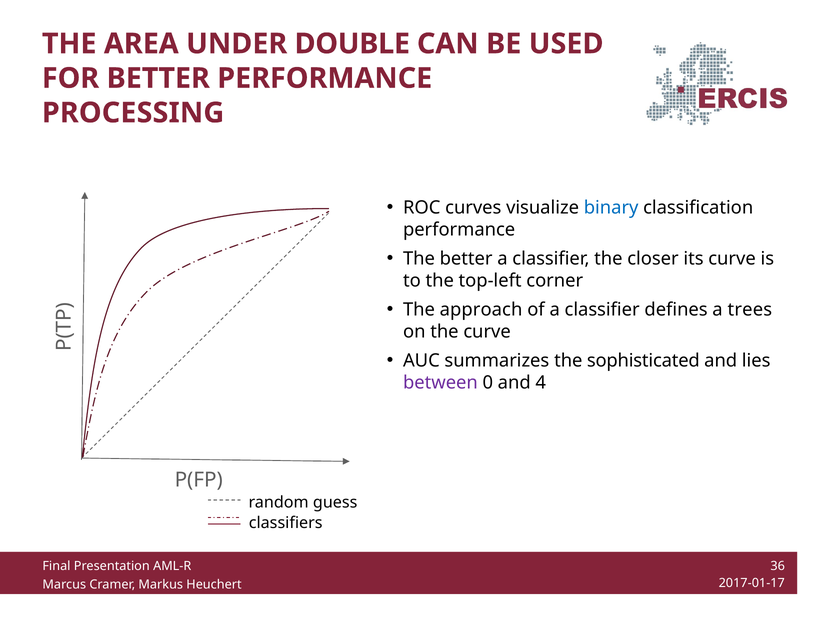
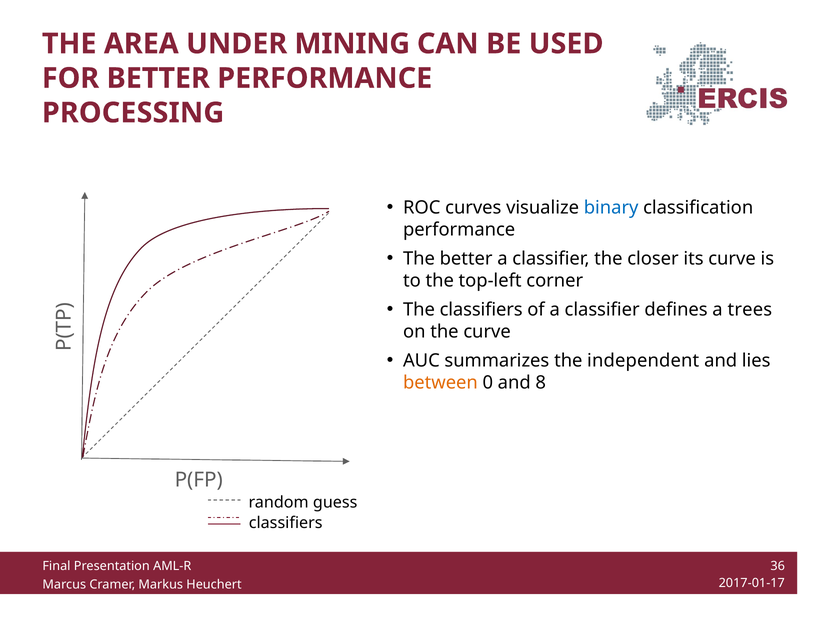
DOUBLE: DOUBLE -> MINING
The approach: approach -> classifiers
sophisticated: sophisticated -> independent
between colour: purple -> orange
4: 4 -> 8
